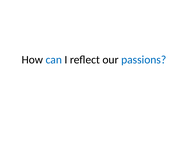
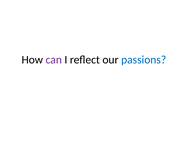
can colour: blue -> purple
